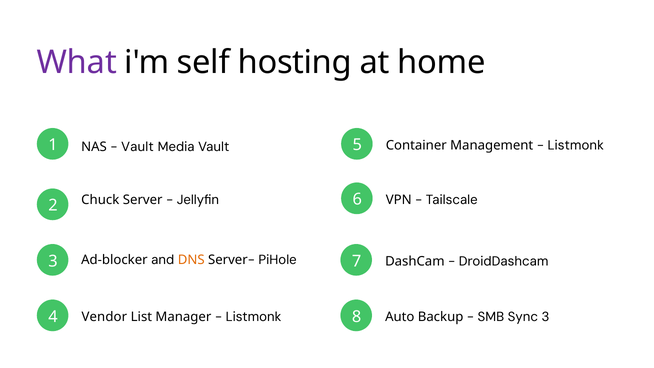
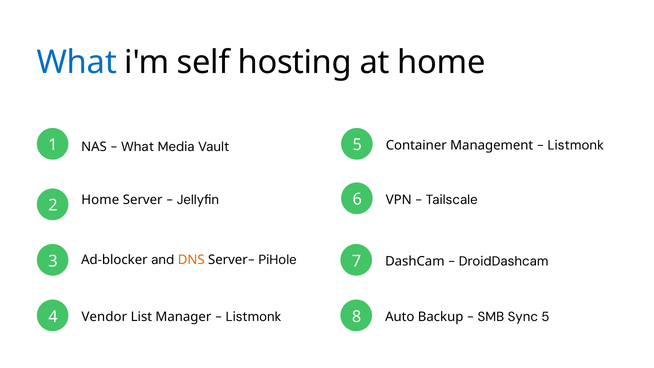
What at (77, 63) colour: purple -> blue
Vault at (138, 147): Vault -> What
Chuck at (100, 200): Chuck -> Home
Sync 3: 3 -> 5
